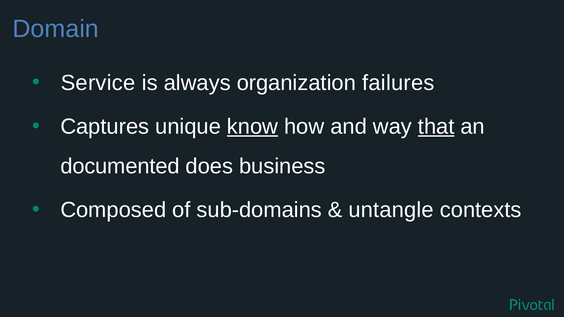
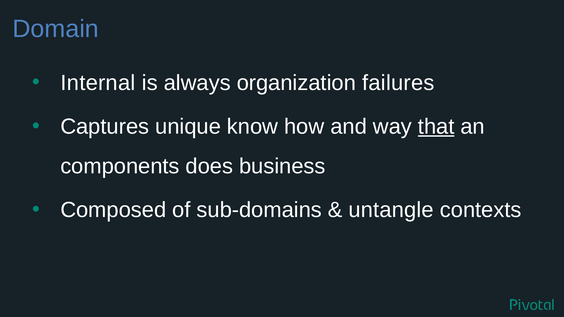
Service: Service -> Internal
know underline: present -> none
documented: documented -> components
